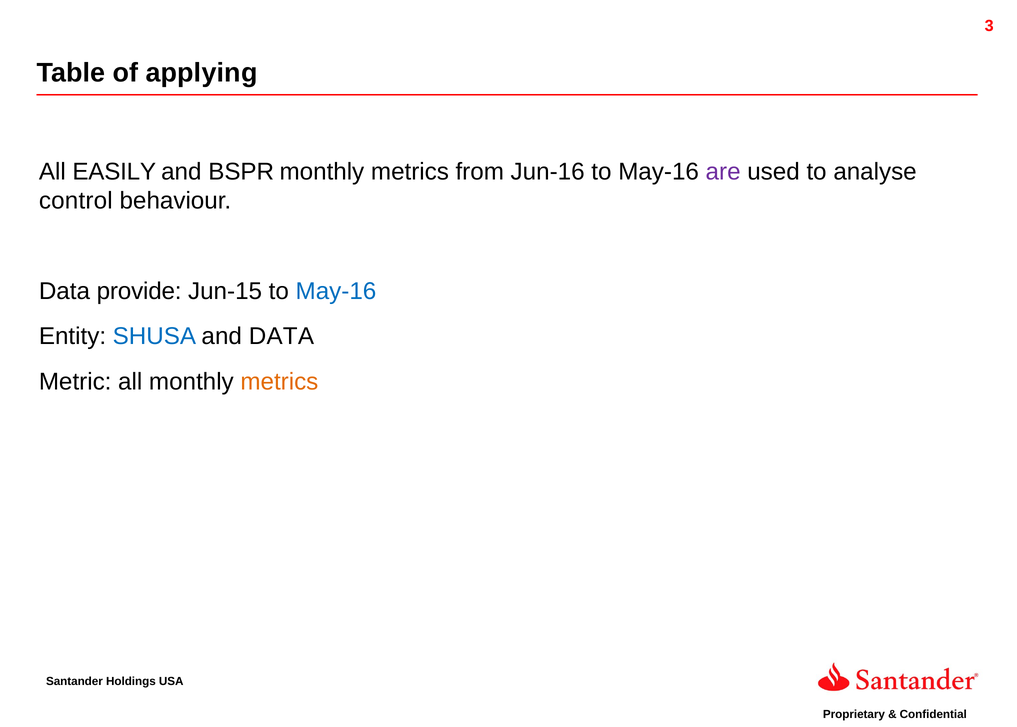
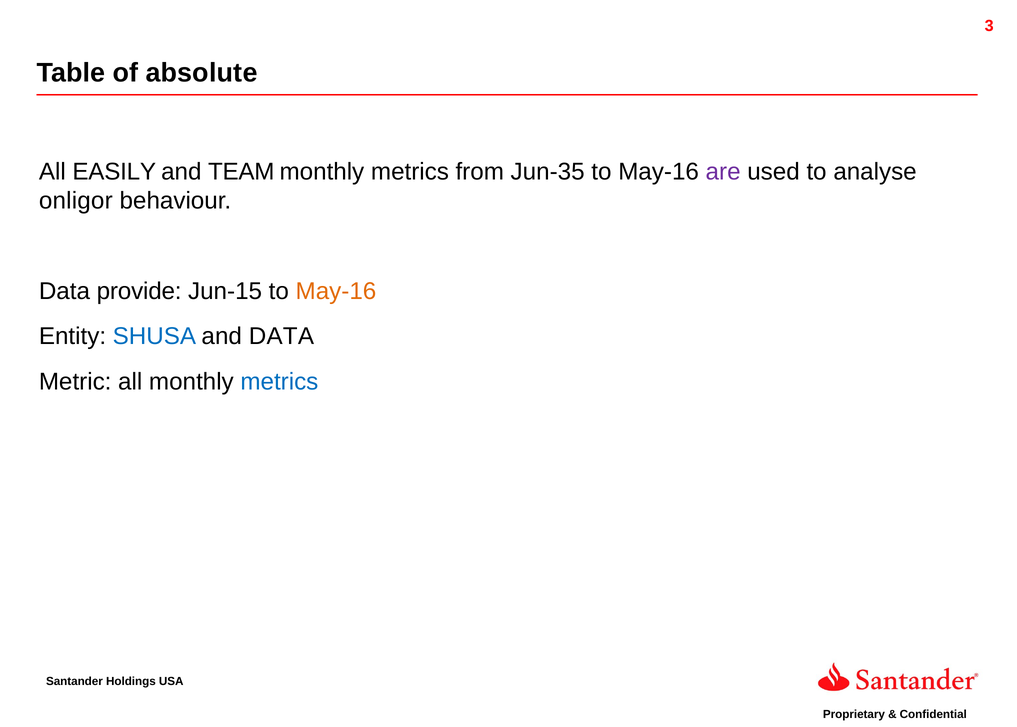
applying: applying -> absolute
BSPR: BSPR -> TEAM
Jun-16: Jun-16 -> Jun-35
control: control -> onligor
May-16 at (336, 291) colour: blue -> orange
metrics at (279, 381) colour: orange -> blue
